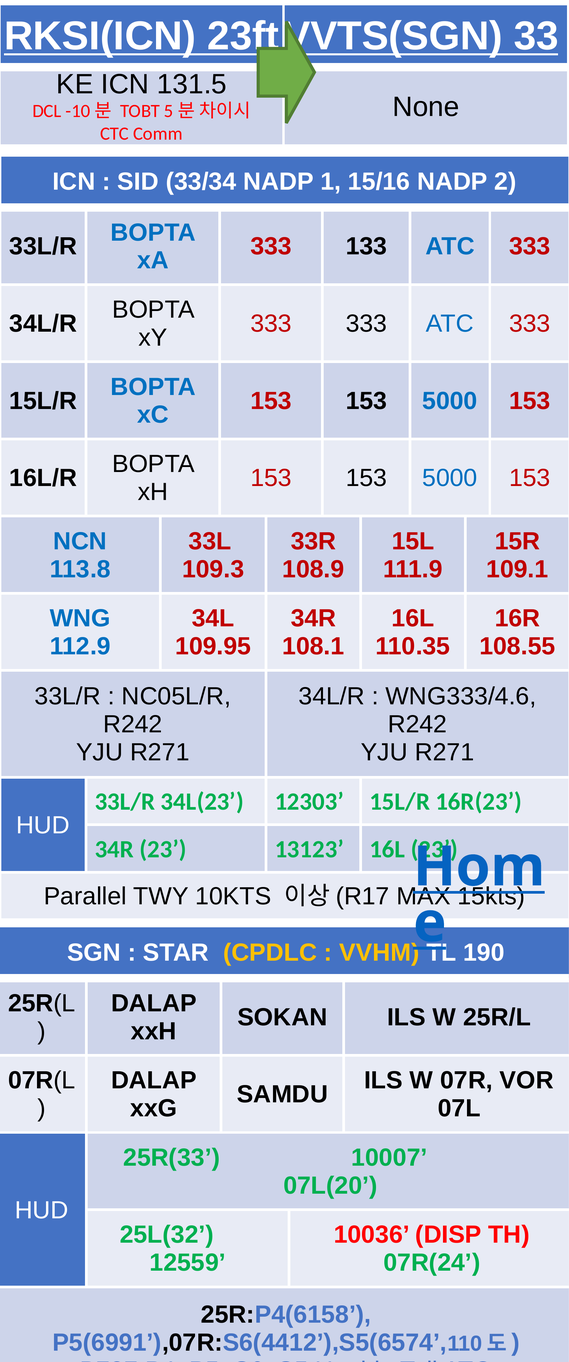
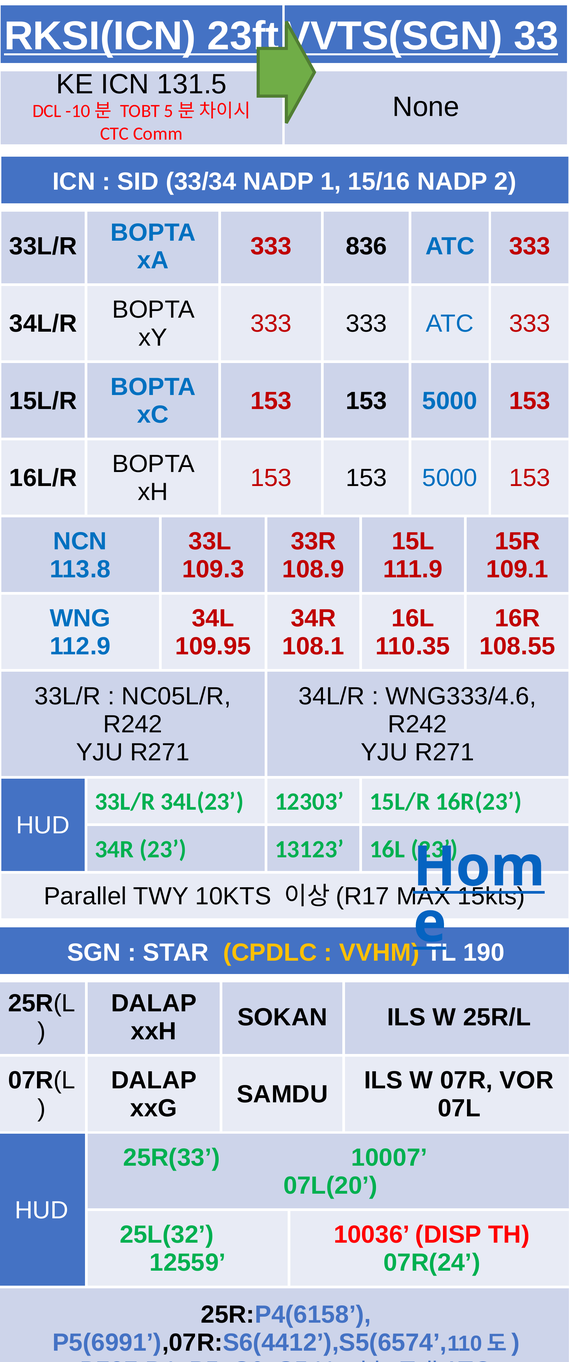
133: 133 -> 836
